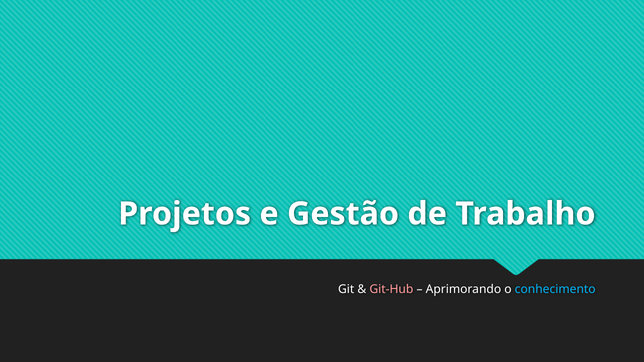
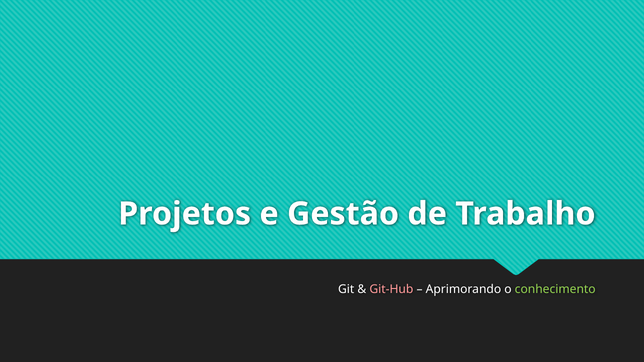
conhecimento colour: light blue -> light green
